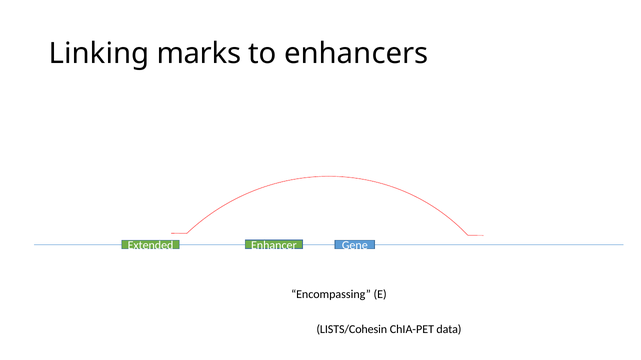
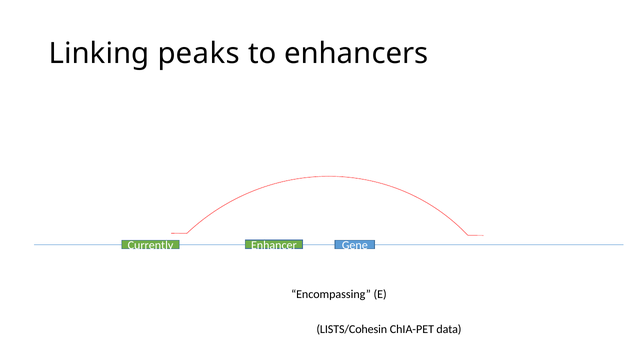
marks: marks -> peaks
Extended: Extended -> Currently
